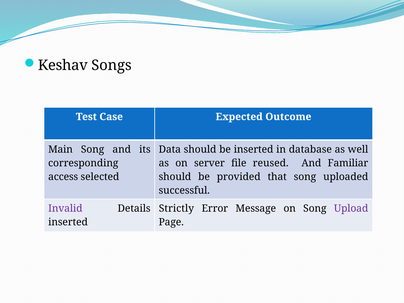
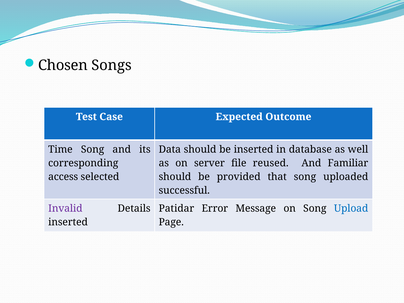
Keshav: Keshav -> Chosen
Main: Main -> Time
Strictly: Strictly -> Patidar
Upload colour: purple -> blue
